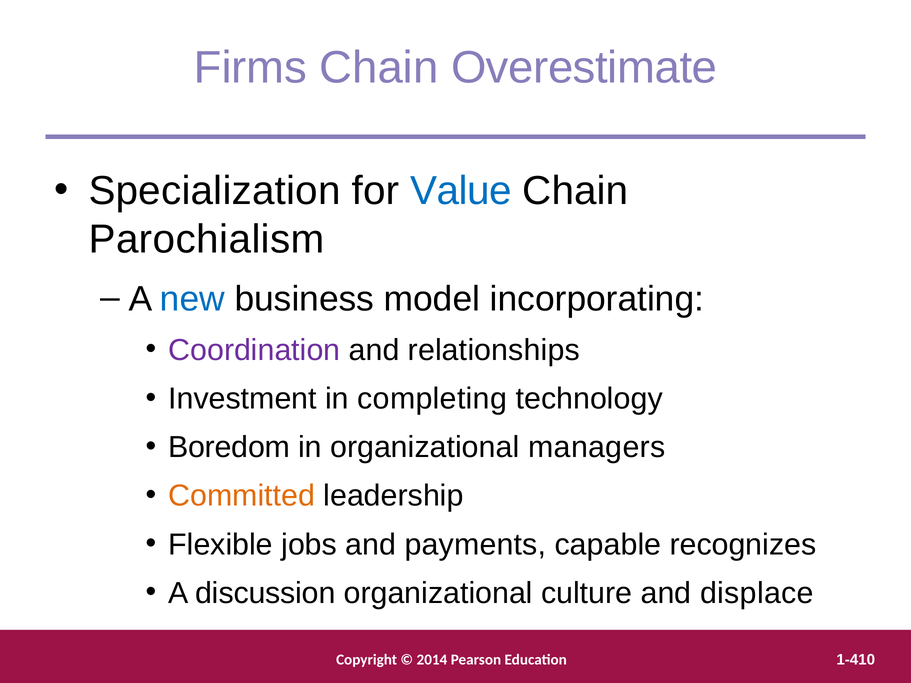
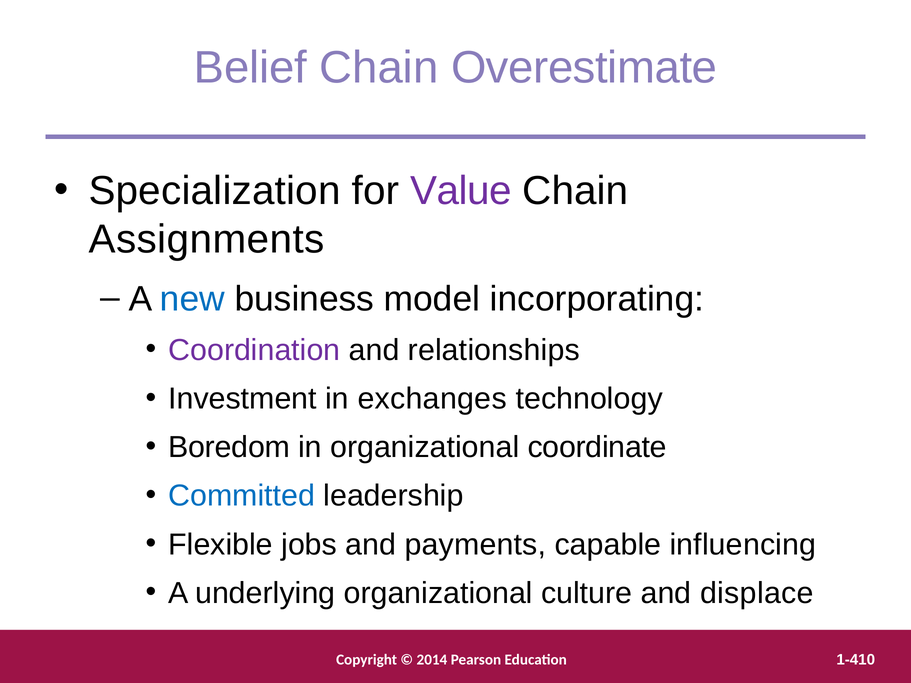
Firms: Firms -> Belief
Value colour: blue -> purple
Parochialism: Parochialism -> Assignments
completing: completing -> exchanges
managers: managers -> coordinate
Committed colour: orange -> blue
recognizes: recognizes -> influencing
discussion: discussion -> underlying
